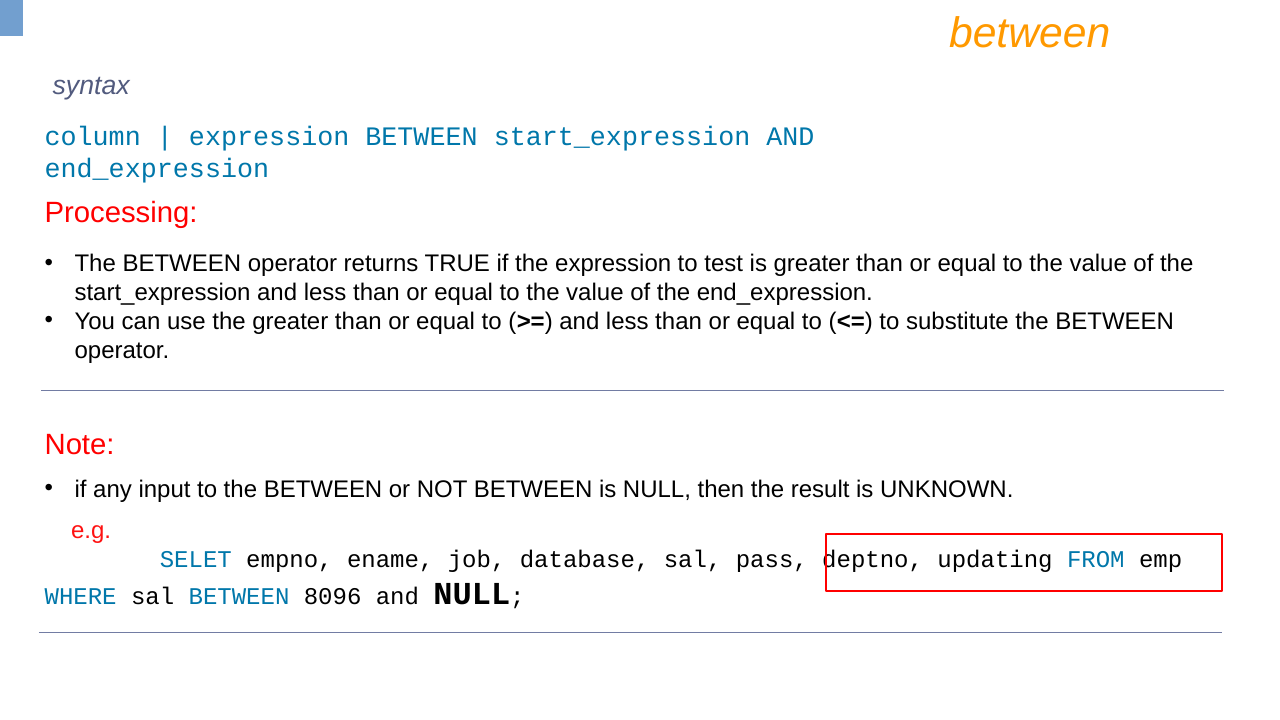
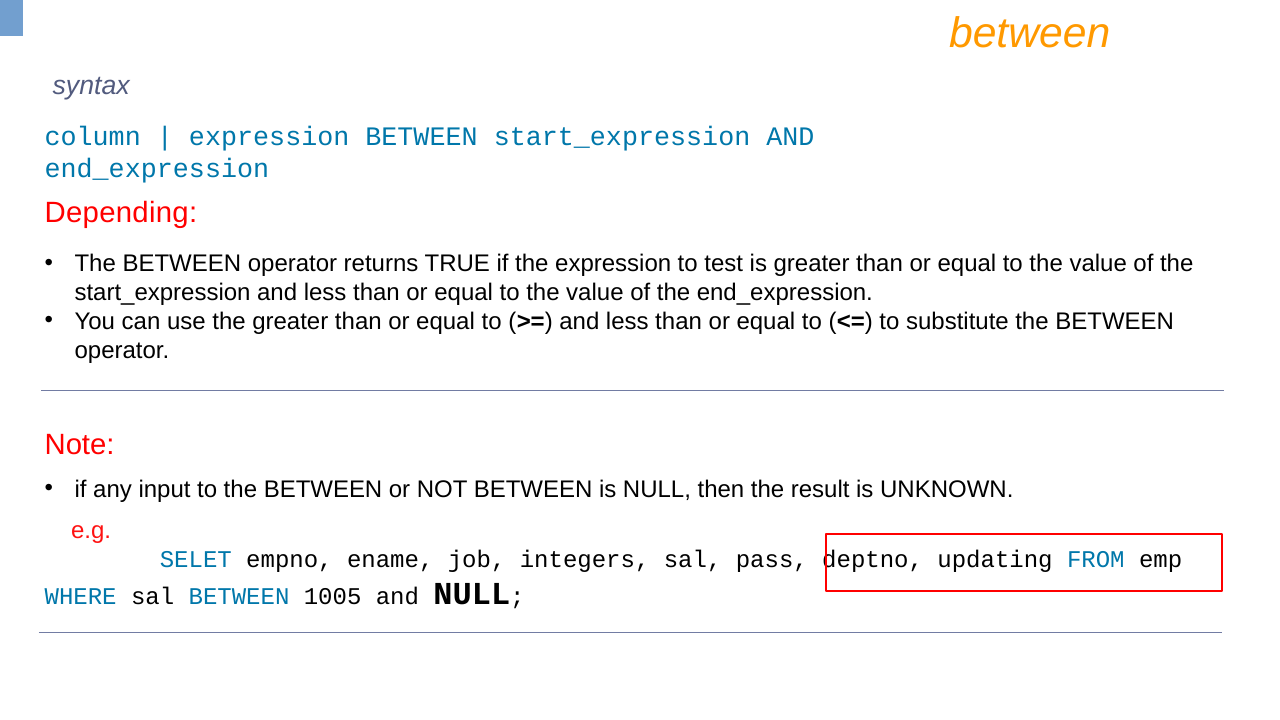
Processing: Processing -> Depending
database: database -> integers
8096: 8096 -> 1005
